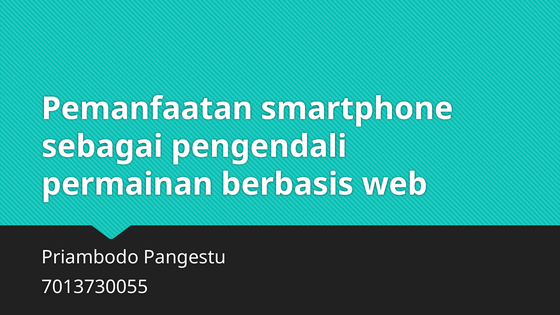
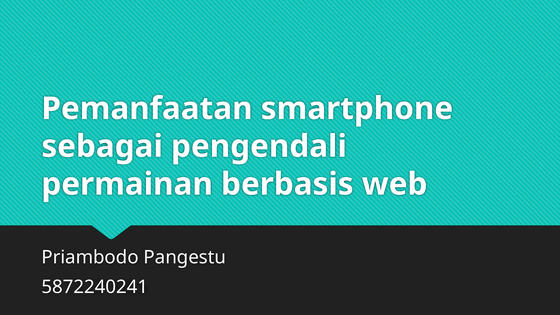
7013730055: 7013730055 -> 5872240241
